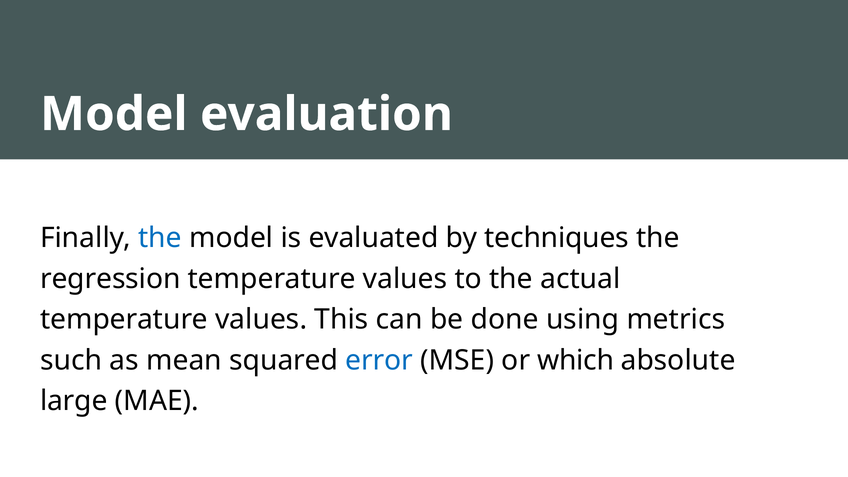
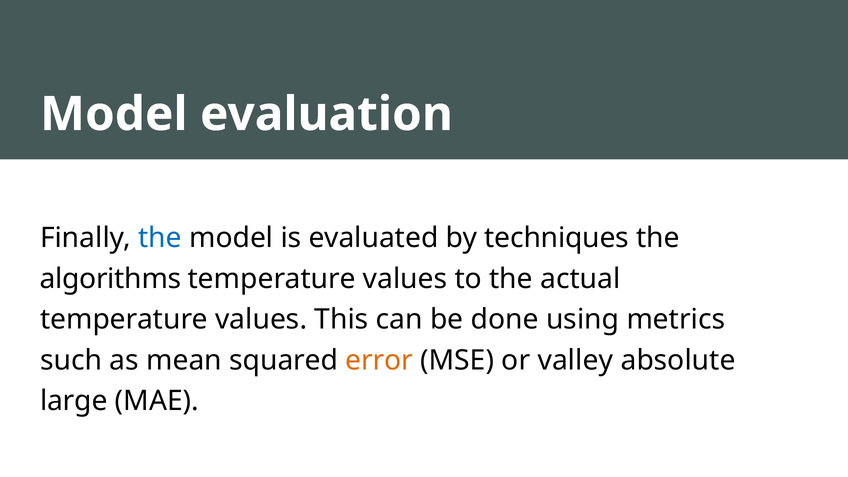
regression: regression -> algorithms
error colour: blue -> orange
which: which -> valley
